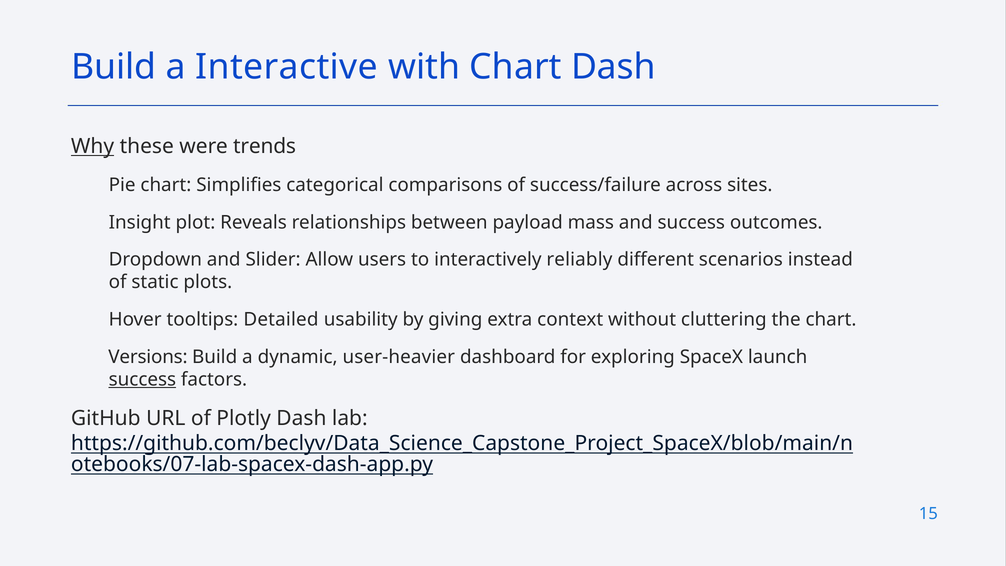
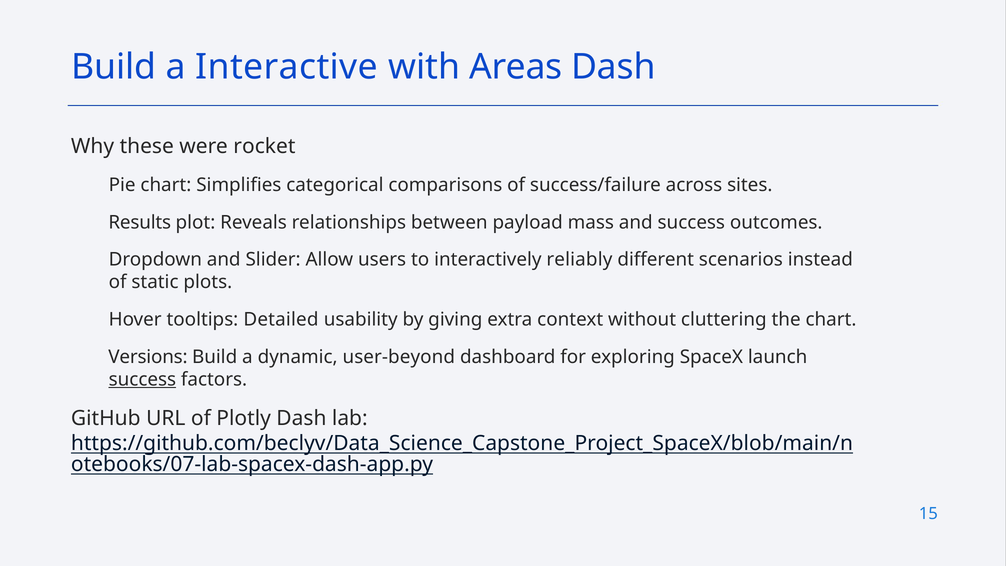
with Chart: Chart -> Areas
Why underline: present -> none
trends: trends -> rocket
Insight: Insight -> Results
user‑heavier: user‑heavier -> user‑beyond
